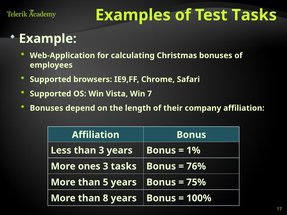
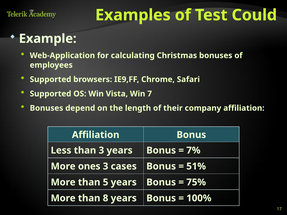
Test Tasks: Tasks -> Could
1%: 1% -> 7%
3 tasks: tasks -> cases
76%: 76% -> 51%
